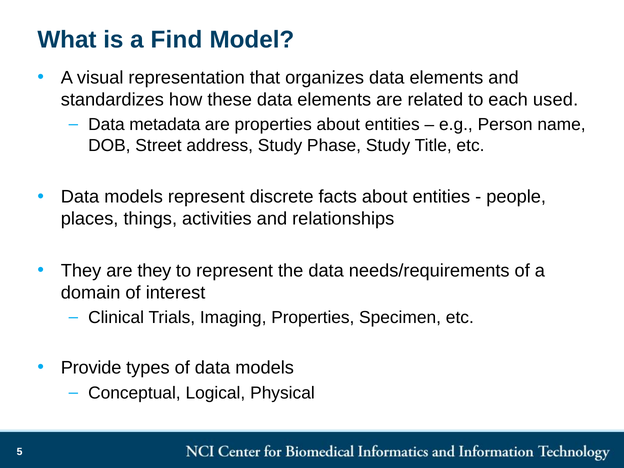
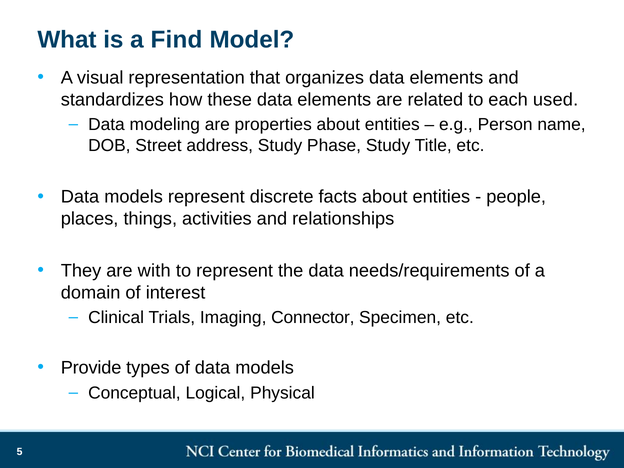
metadata: metadata -> modeling
are they: they -> with
Imaging Properties: Properties -> Connector
